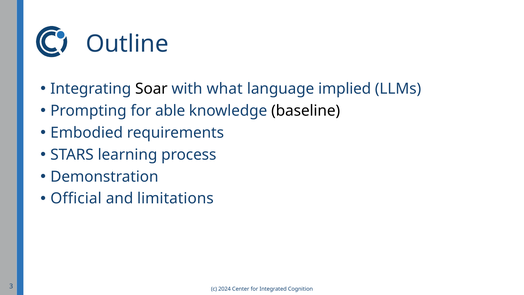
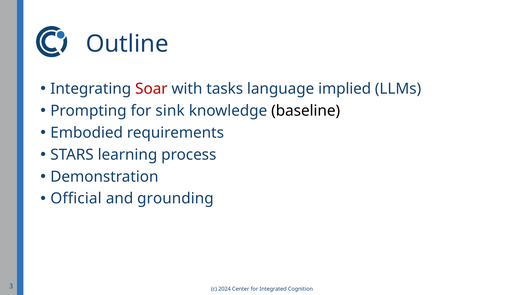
Soar colour: black -> red
what: what -> tasks
able: able -> sink
limitations: limitations -> grounding
